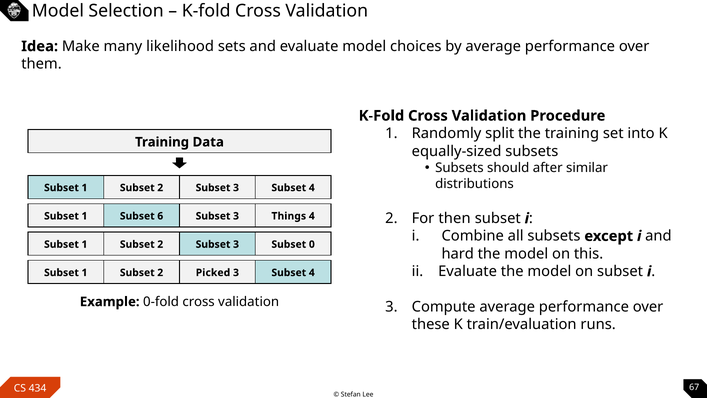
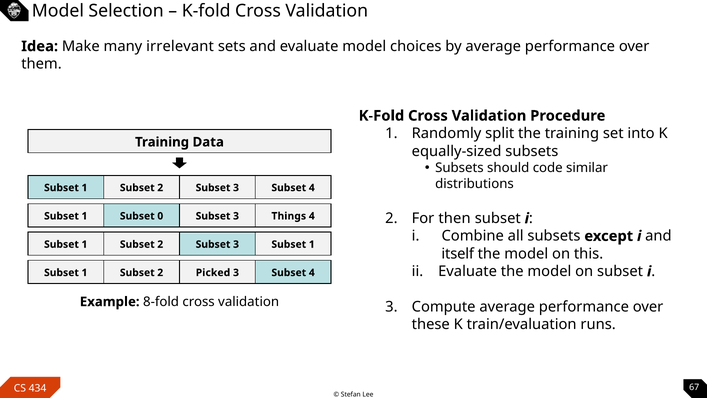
likelihood: likelihood -> irrelevant
after: after -> code
6: 6 -> 0
0 at (312, 244): 0 -> 1
hard: hard -> itself
0-fold: 0-fold -> 8-fold
